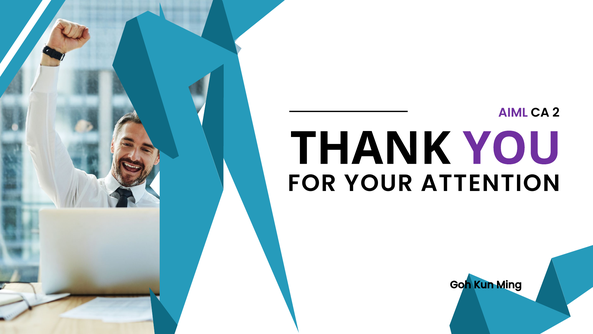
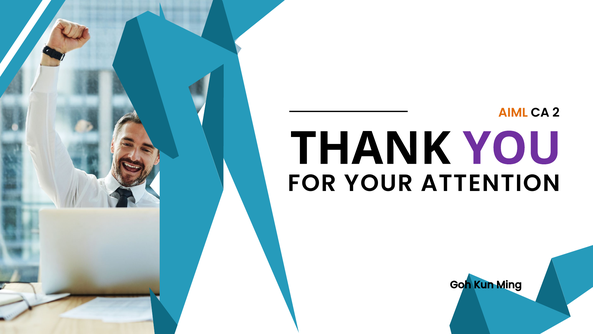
AIML colour: purple -> orange
